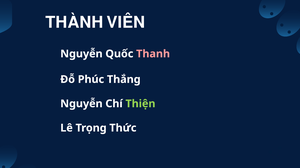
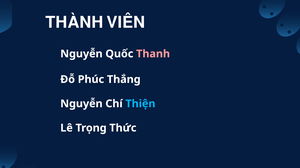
Thiện colour: light green -> light blue
